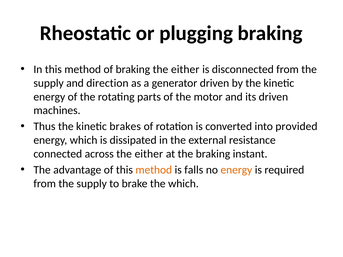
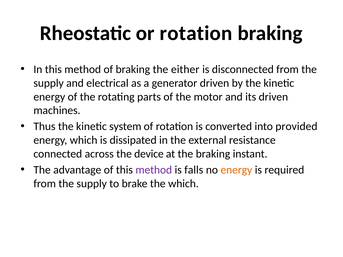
or plugging: plugging -> rotation
direction: direction -> electrical
brakes: brakes -> system
across the either: either -> device
method at (154, 170) colour: orange -> purple
